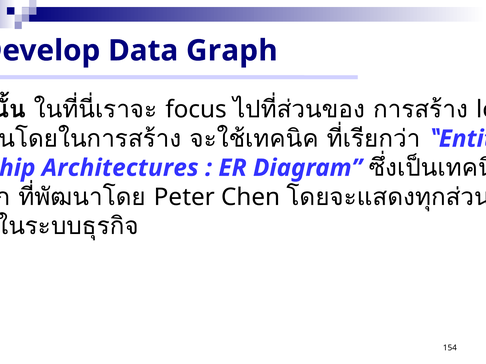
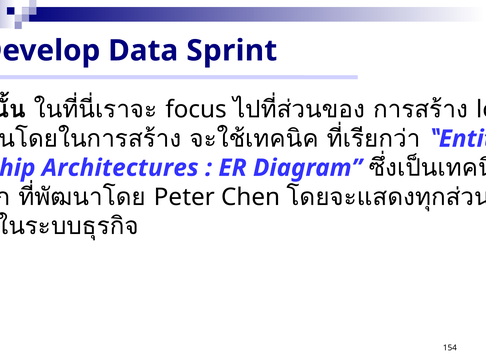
Graph: Graph -> Sprint
